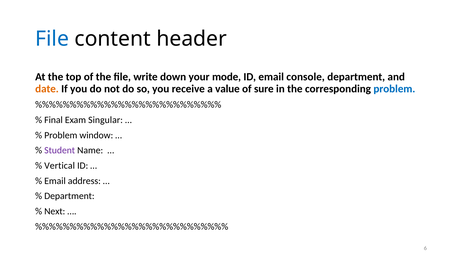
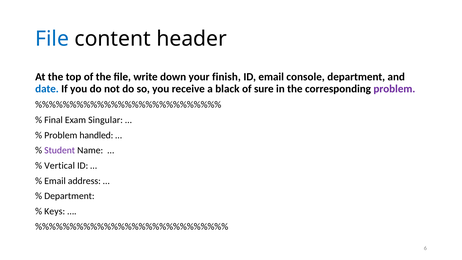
mode: mode -> finish
date colour: orange -> blue
value: value -> black
problem at (394, 89) colour: blue -> purple
window: window -> handled
Next: Next -> Keys
